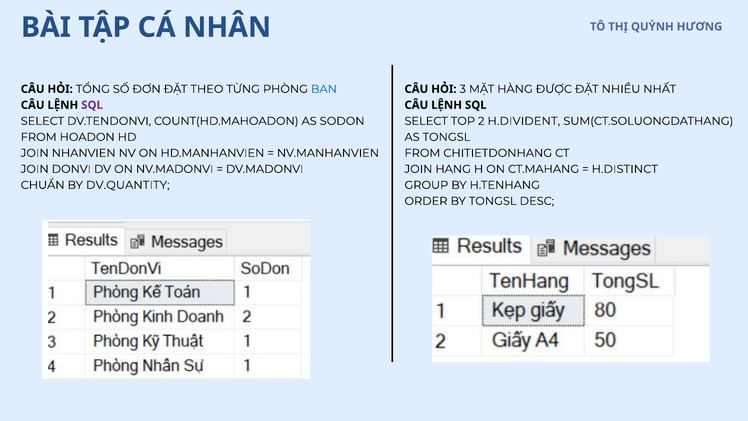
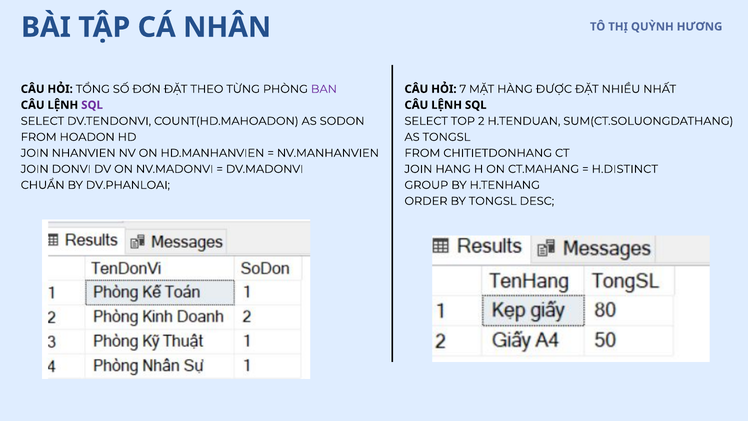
BAN colour: blue -> purple
3: 3 -> 7
H.DIVIDENT: H.DIVIDENT -> H.TENDUAN
DV.QUANTITY: DV.QUANTITY -> DV.PHANLOAI
